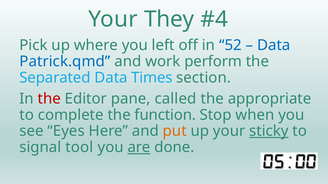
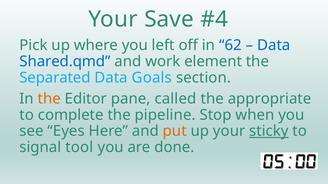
They: They -> Save
52: 52 -> 62
Patrick.qmd: Patrick.qmd -> Shared.qmd
perform: perform -> element
Times: Times -> Goals
the at (49, 99) colour: red -> orange
function: function -> pipeline
are underline: present -> none
